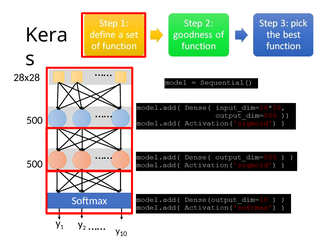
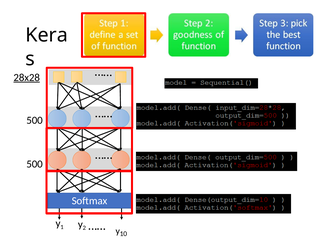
28x28 underline: none -> present
